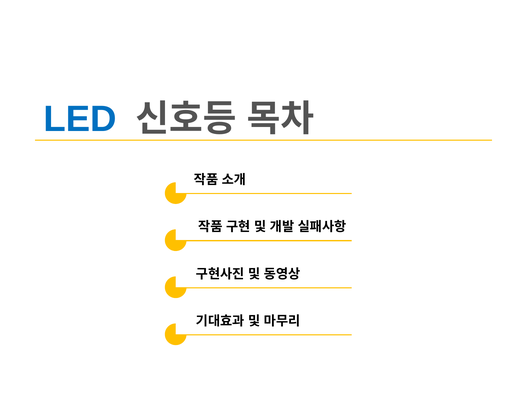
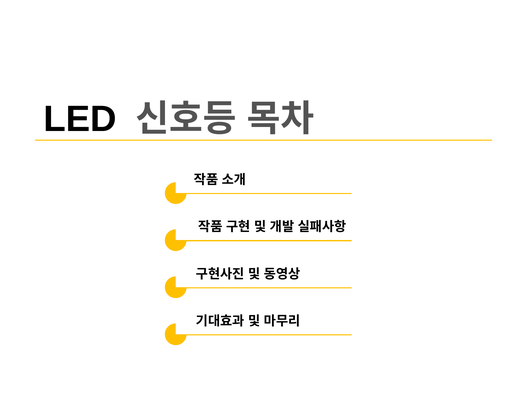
LED colour: blue -> black
